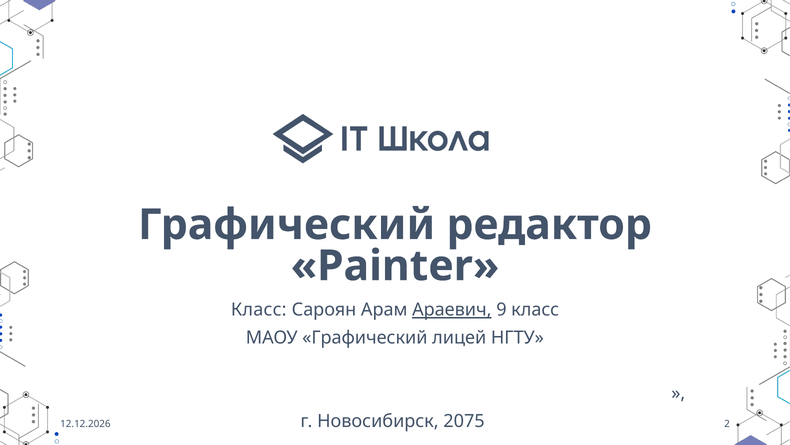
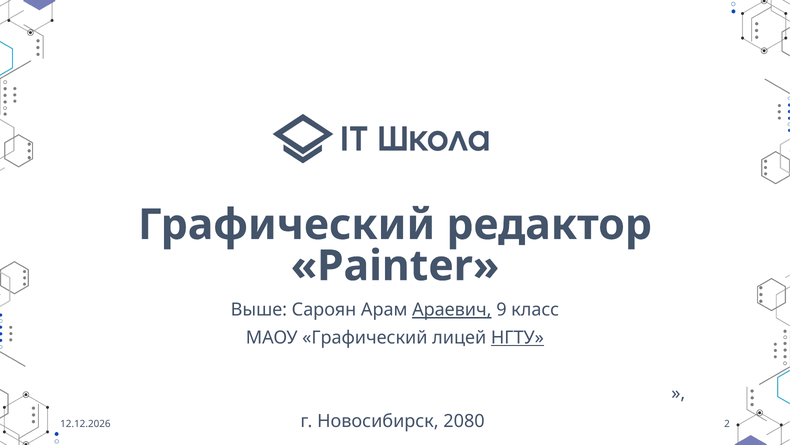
Класс at (259, 310): Класс -> Выше
НГТУ underline: none -> present
2075: 2075 -> 2080
